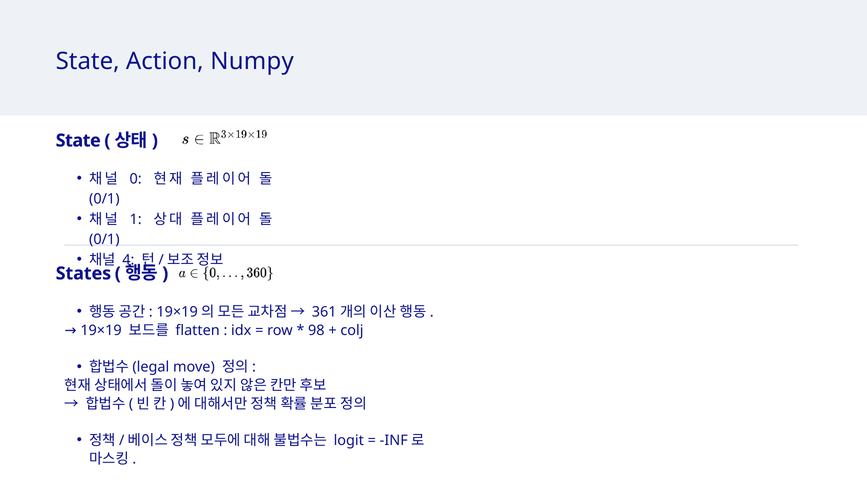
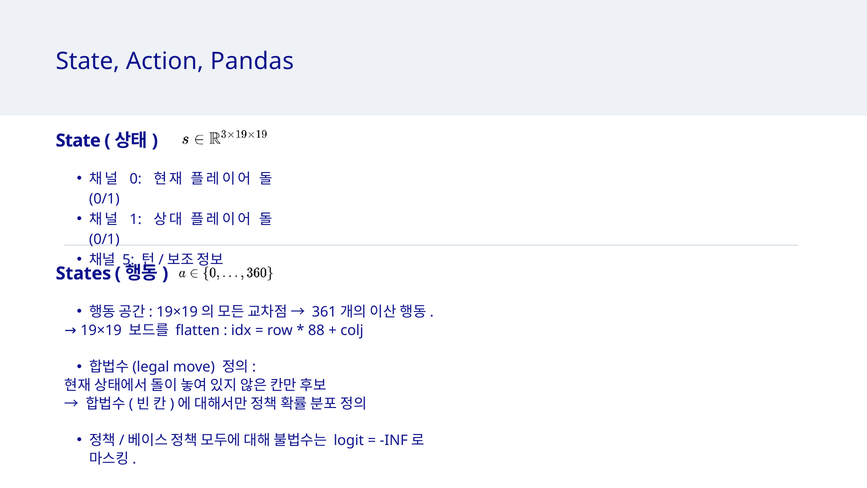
Numpy: Numpy -> Pandas
4: 4 -> 5
98: 98 -> 88
